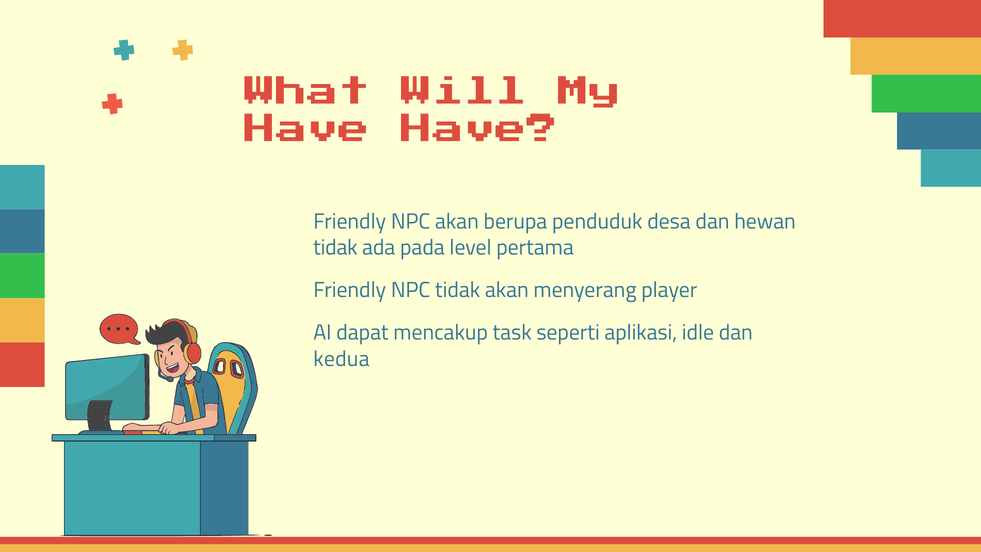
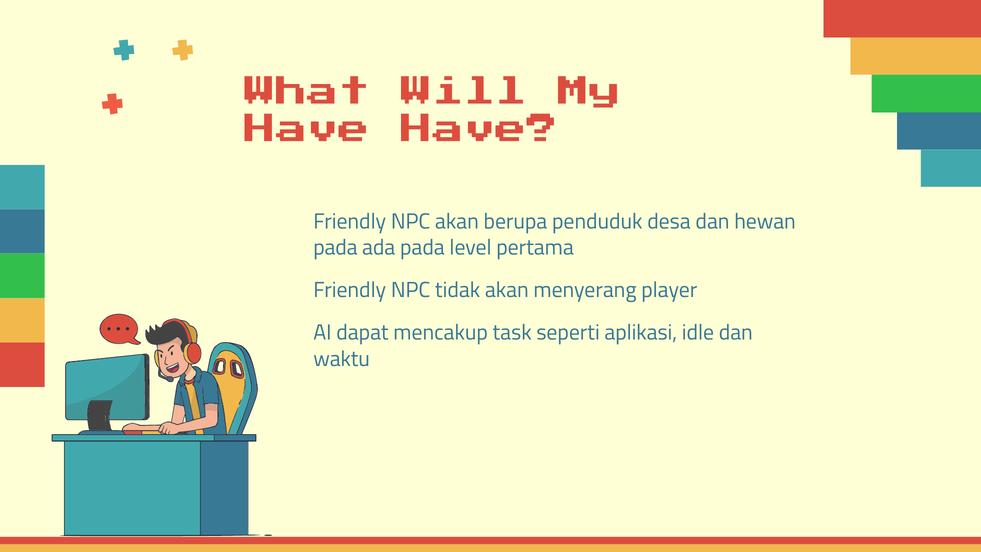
tidak at (335, 248): tidak -> pada
kedua: kedua -> waktu
